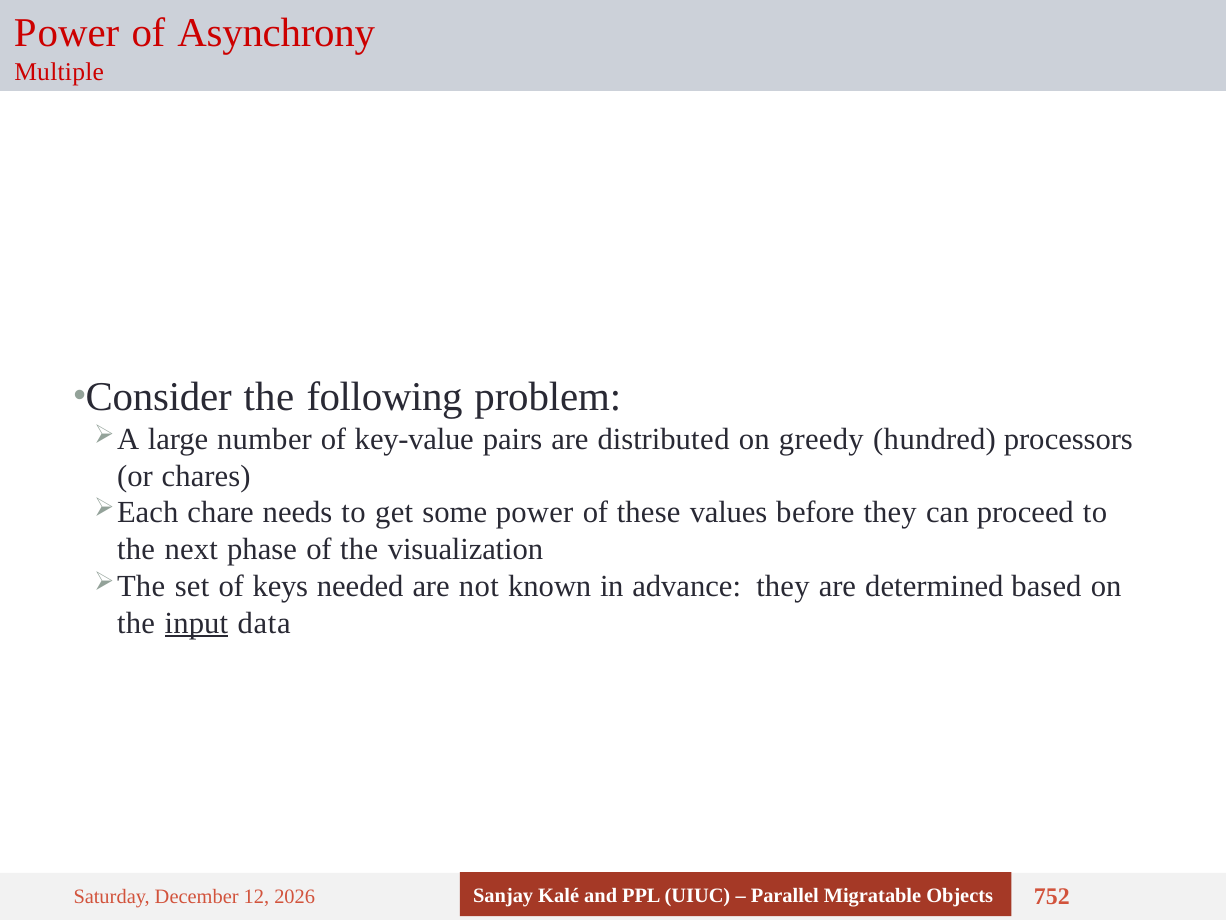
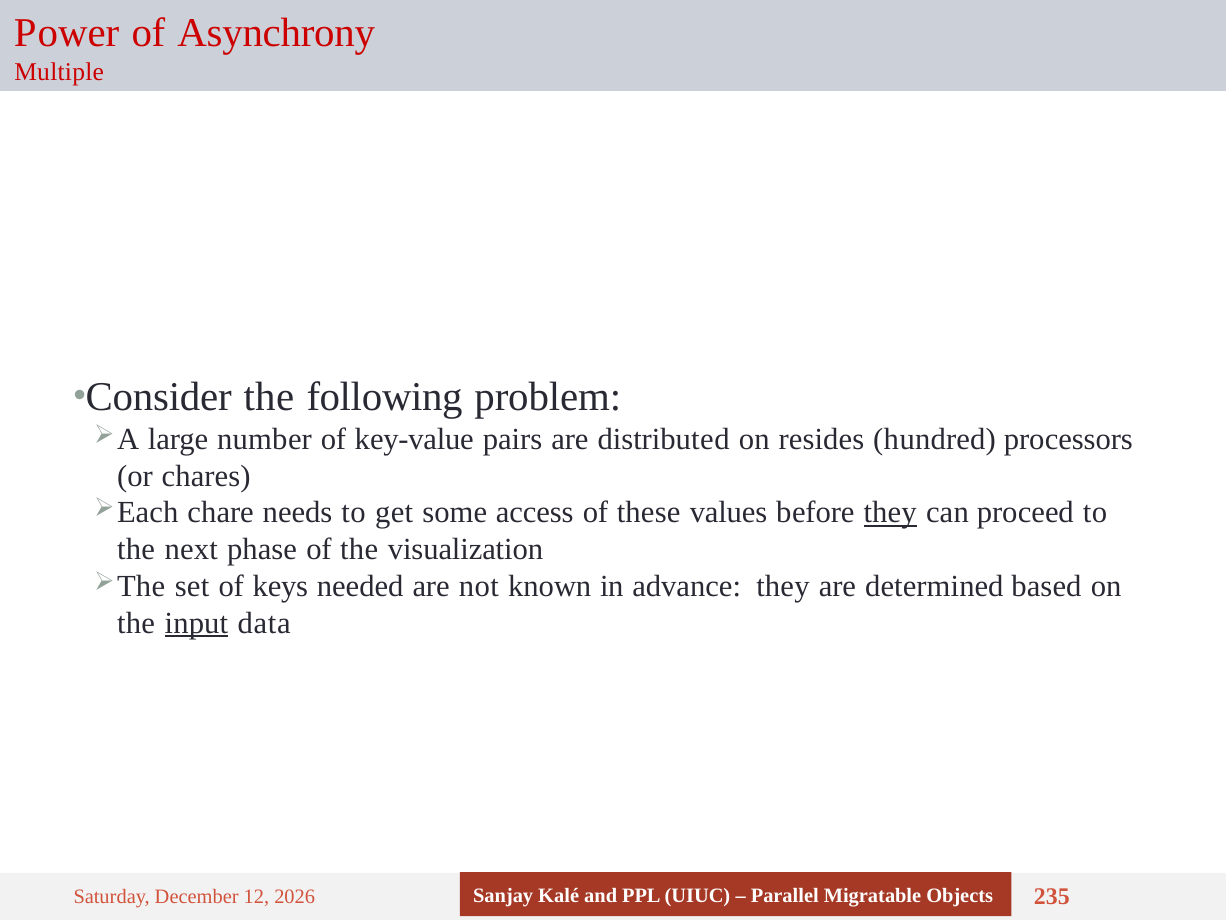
greedy: greedy -> resides
some power: power -> access
they at (890, 512) underline: none -> present
752: 752 -> 235
